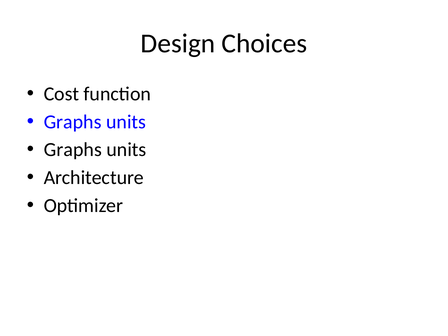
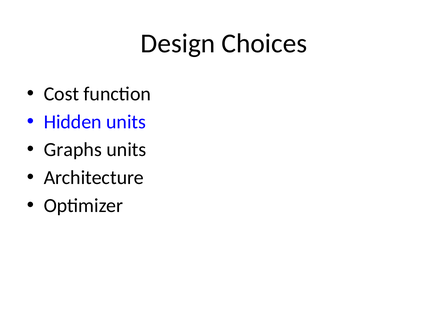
Graphs at (73, 122): Graphs -> Hidden
